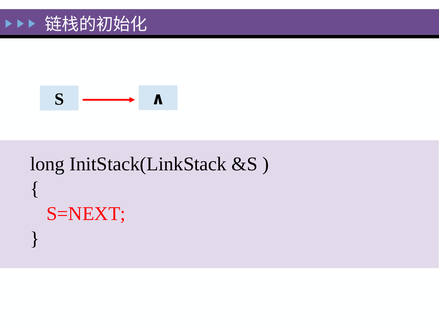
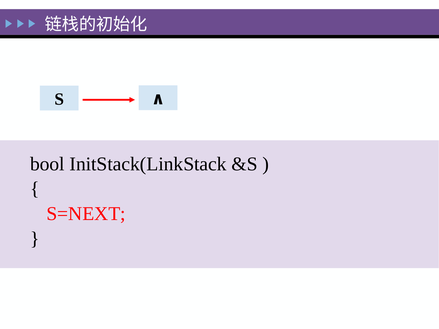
long: long -> bool
